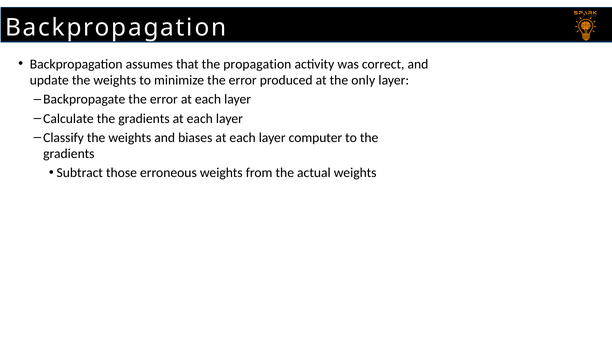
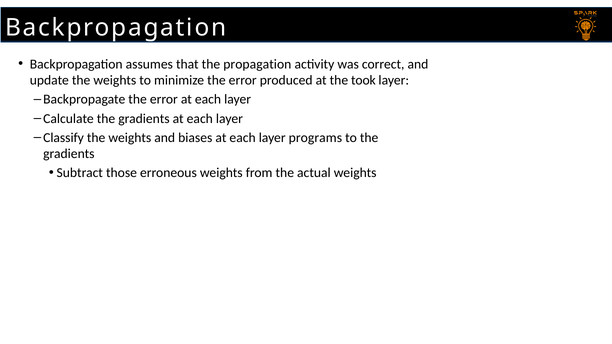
only: only -> took
computer: computer -> programs
